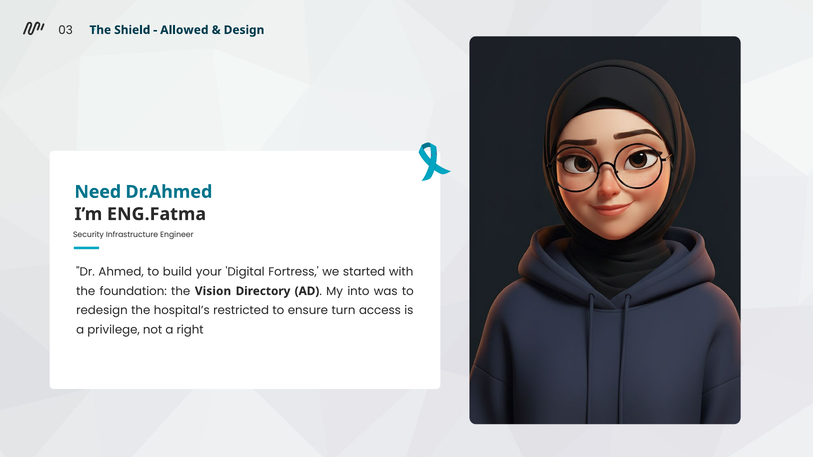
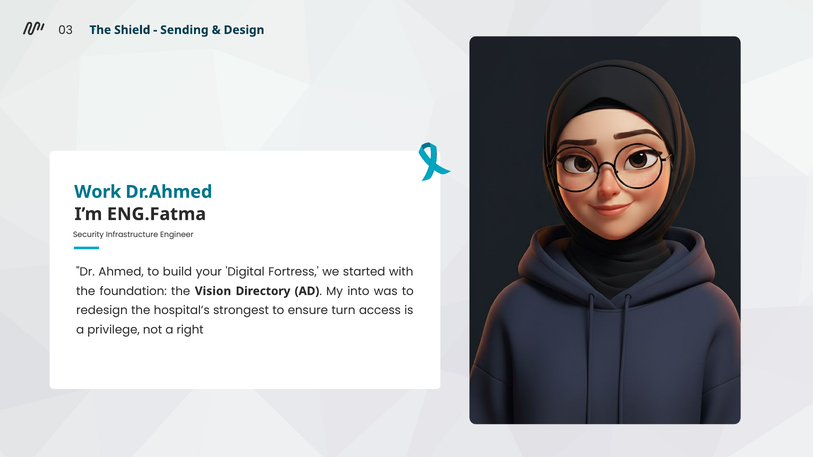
Allowed: Allowed -> Sending
Need: Need -> Work
restricted: restricted -> strongest
